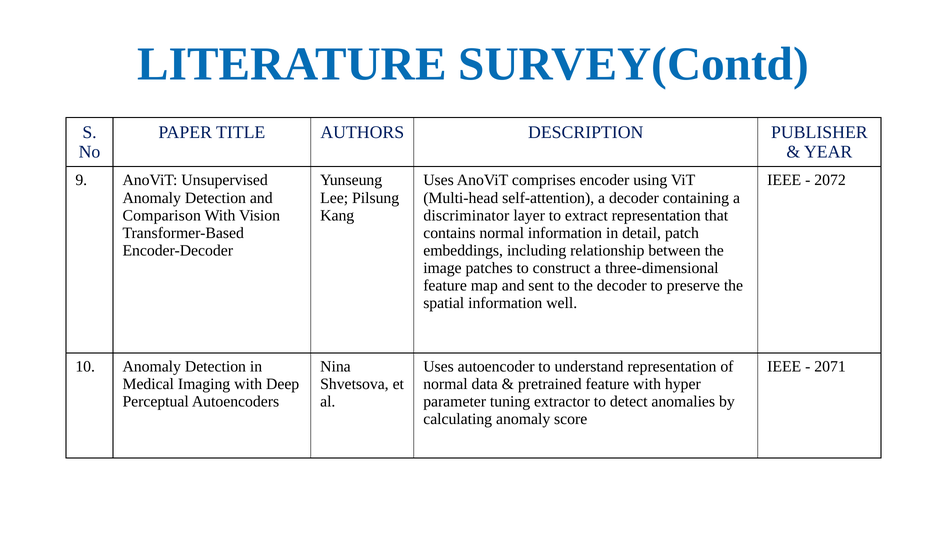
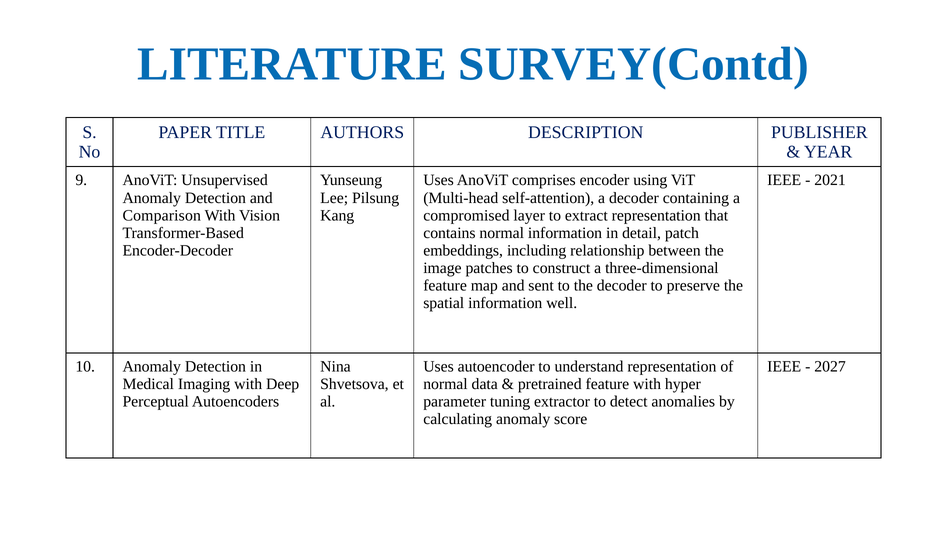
2072: 2072 -> 2021
discriminator: discriminator -> compromised
2071: 2071 -> 2027
